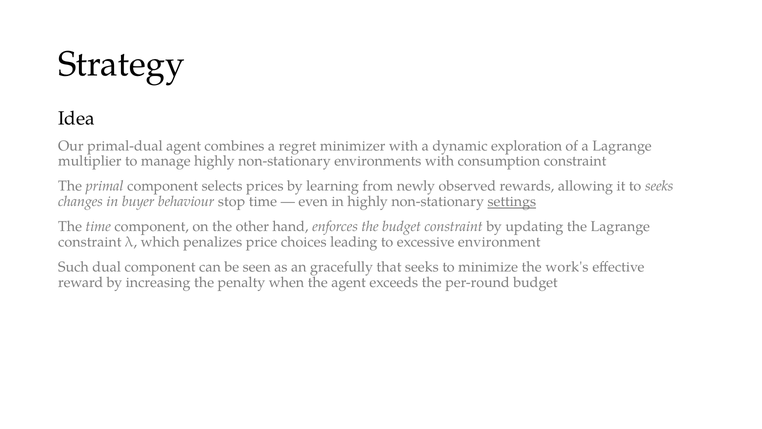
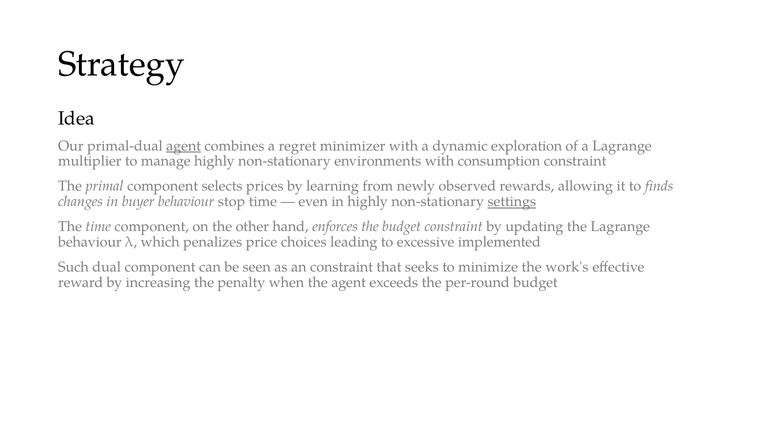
agent at (184, 146) underline: none -> present
to seeks: seeks -> finds
constraint at (90, 242): constraint -> behaviour
environment: environment -> implemented
an gracefully: gracefully -> constraint
